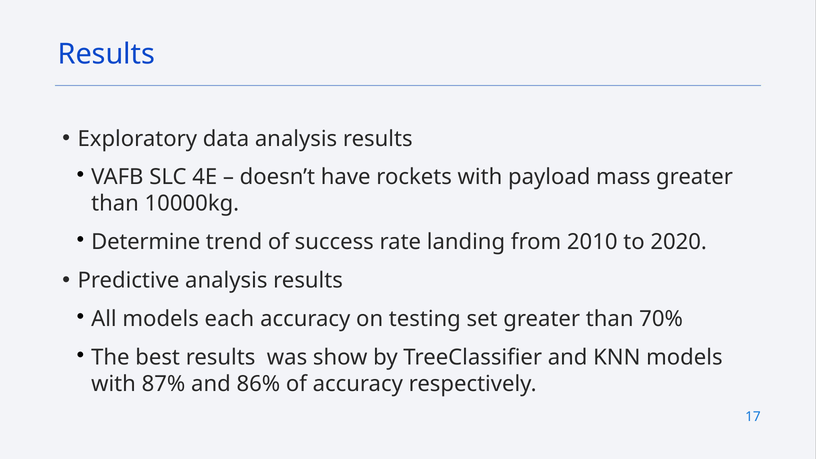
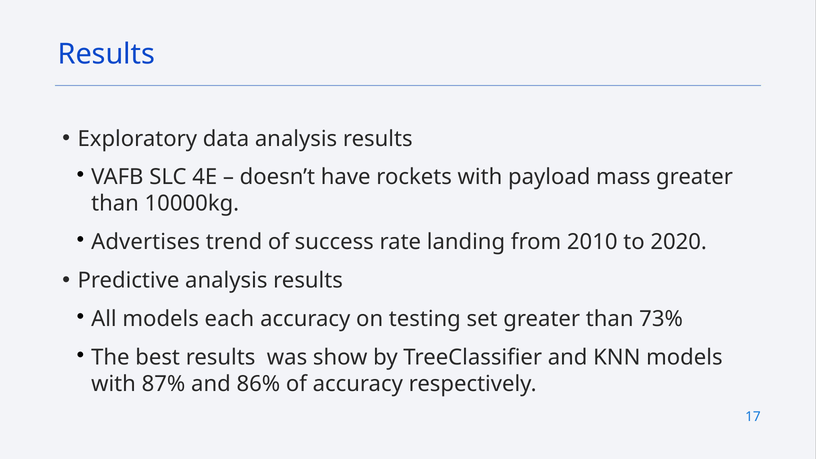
Determine: Determine -> Advertises
70%: 70% -> 73%
